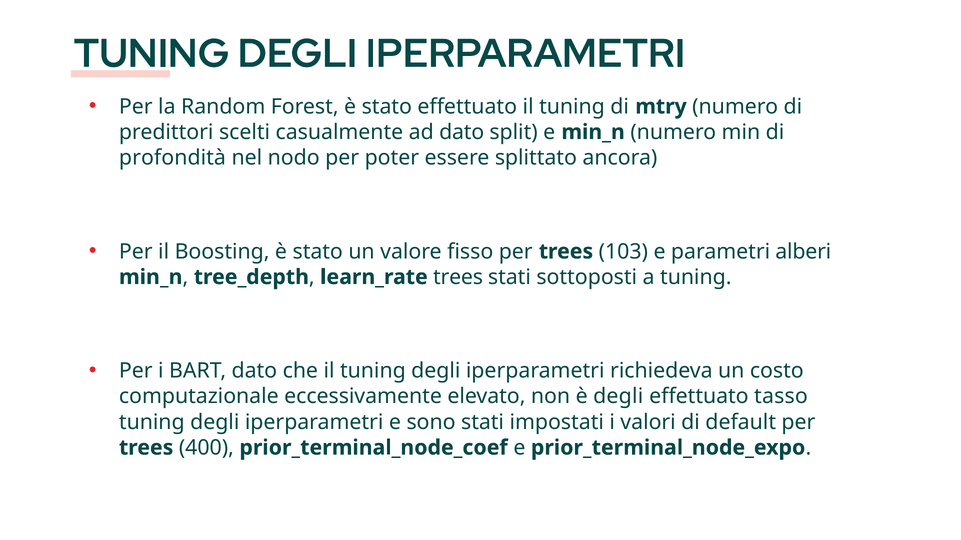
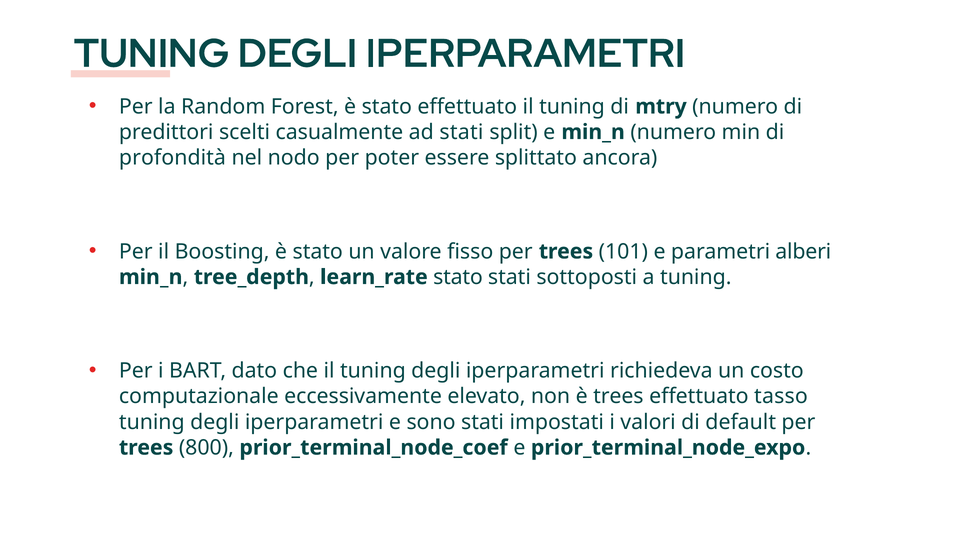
ad dato: dato -> stati
103: 103 -> 101
learn_rate trees: trees -> stato
è degli: degli -> trees
400: 400 -> 800
